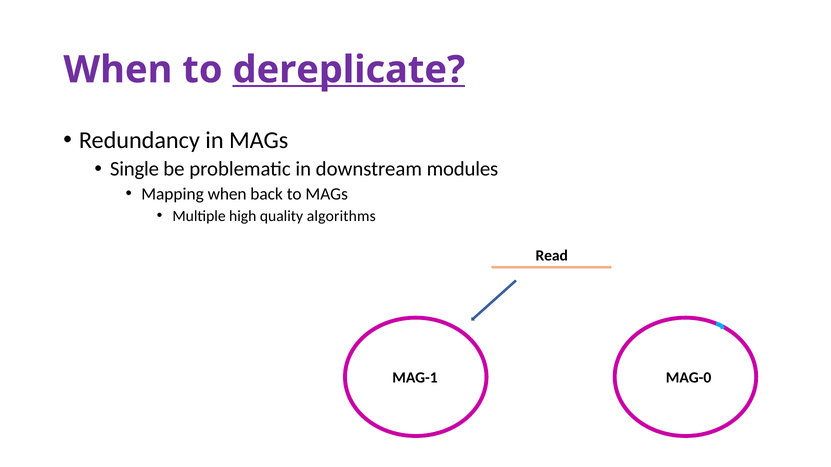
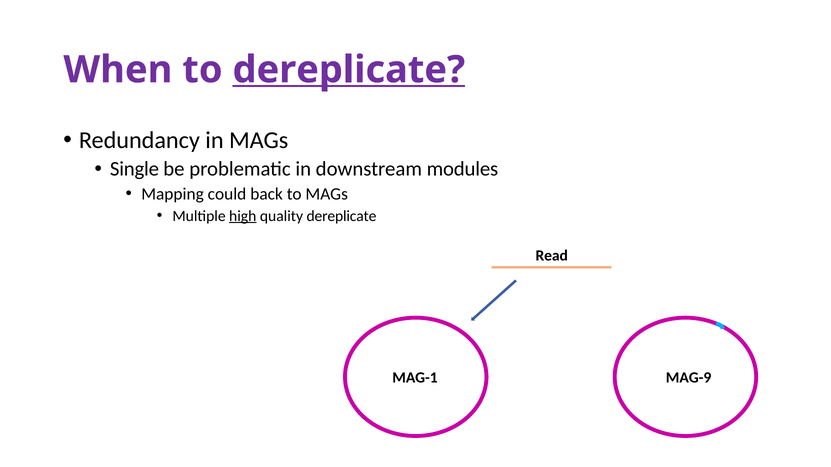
Mapping when: when -> could
high underline: none -> present
quality algorithms: algorithms -> dereplicate
MAG-0: MAG-0 -> MAG-9
